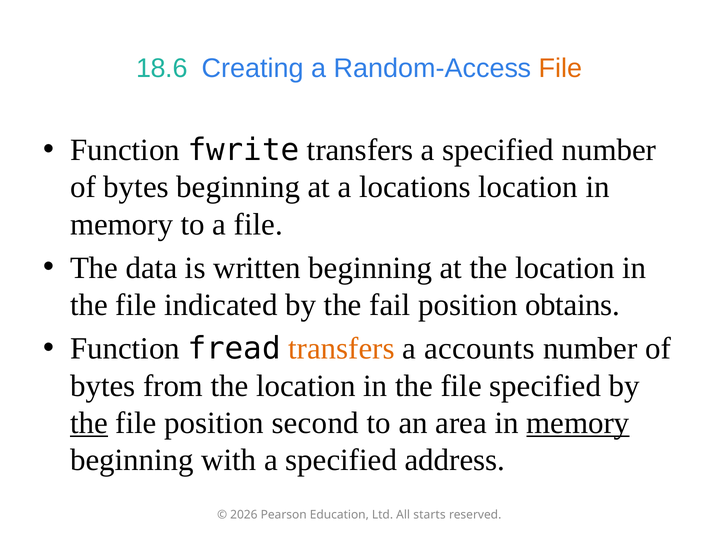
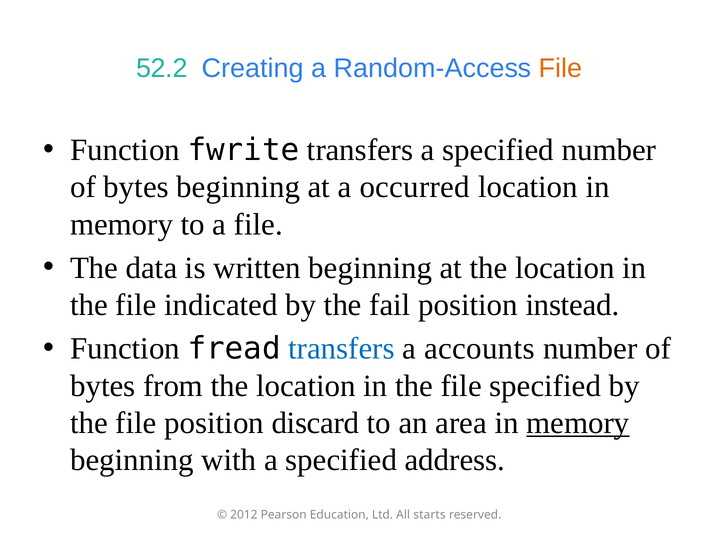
18.6: 18.6 -> 52.2
locations: locations -> occurred
obtains: obtains -> instead
transfers at (342, 349) colour: orange -> blue
the at (89, 423) underline: present -> none
second: second -> discard
2026: 2026 -> 2012
